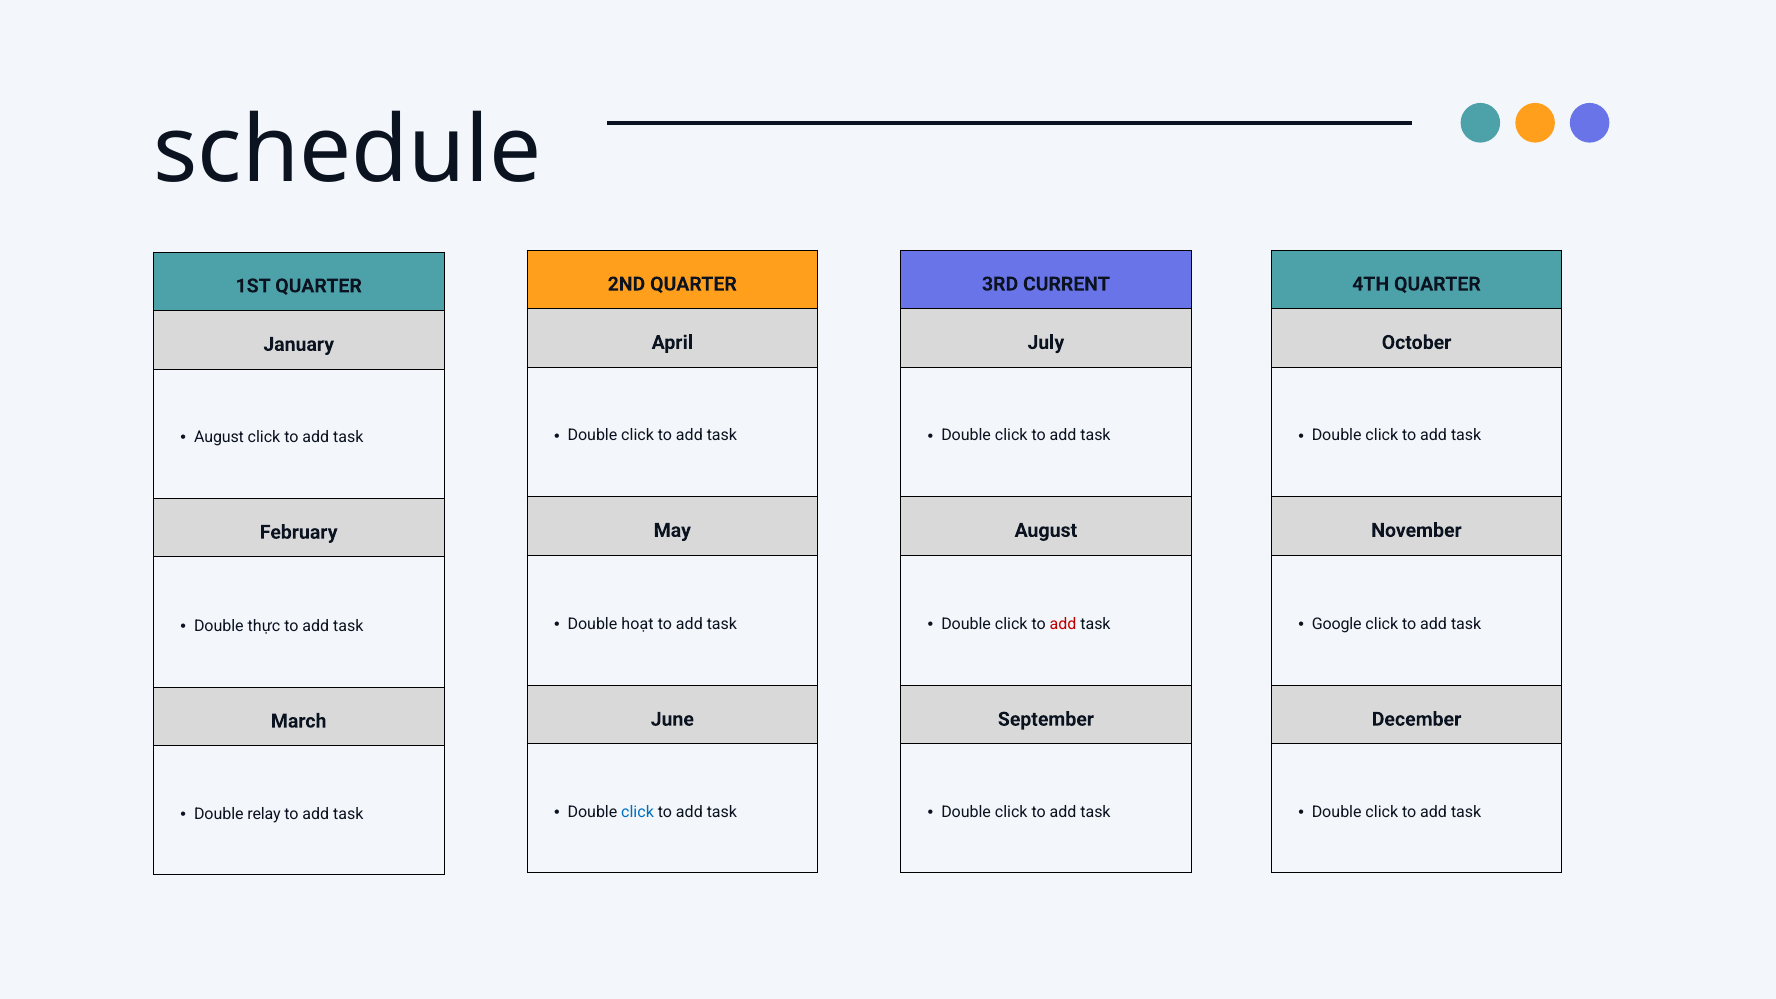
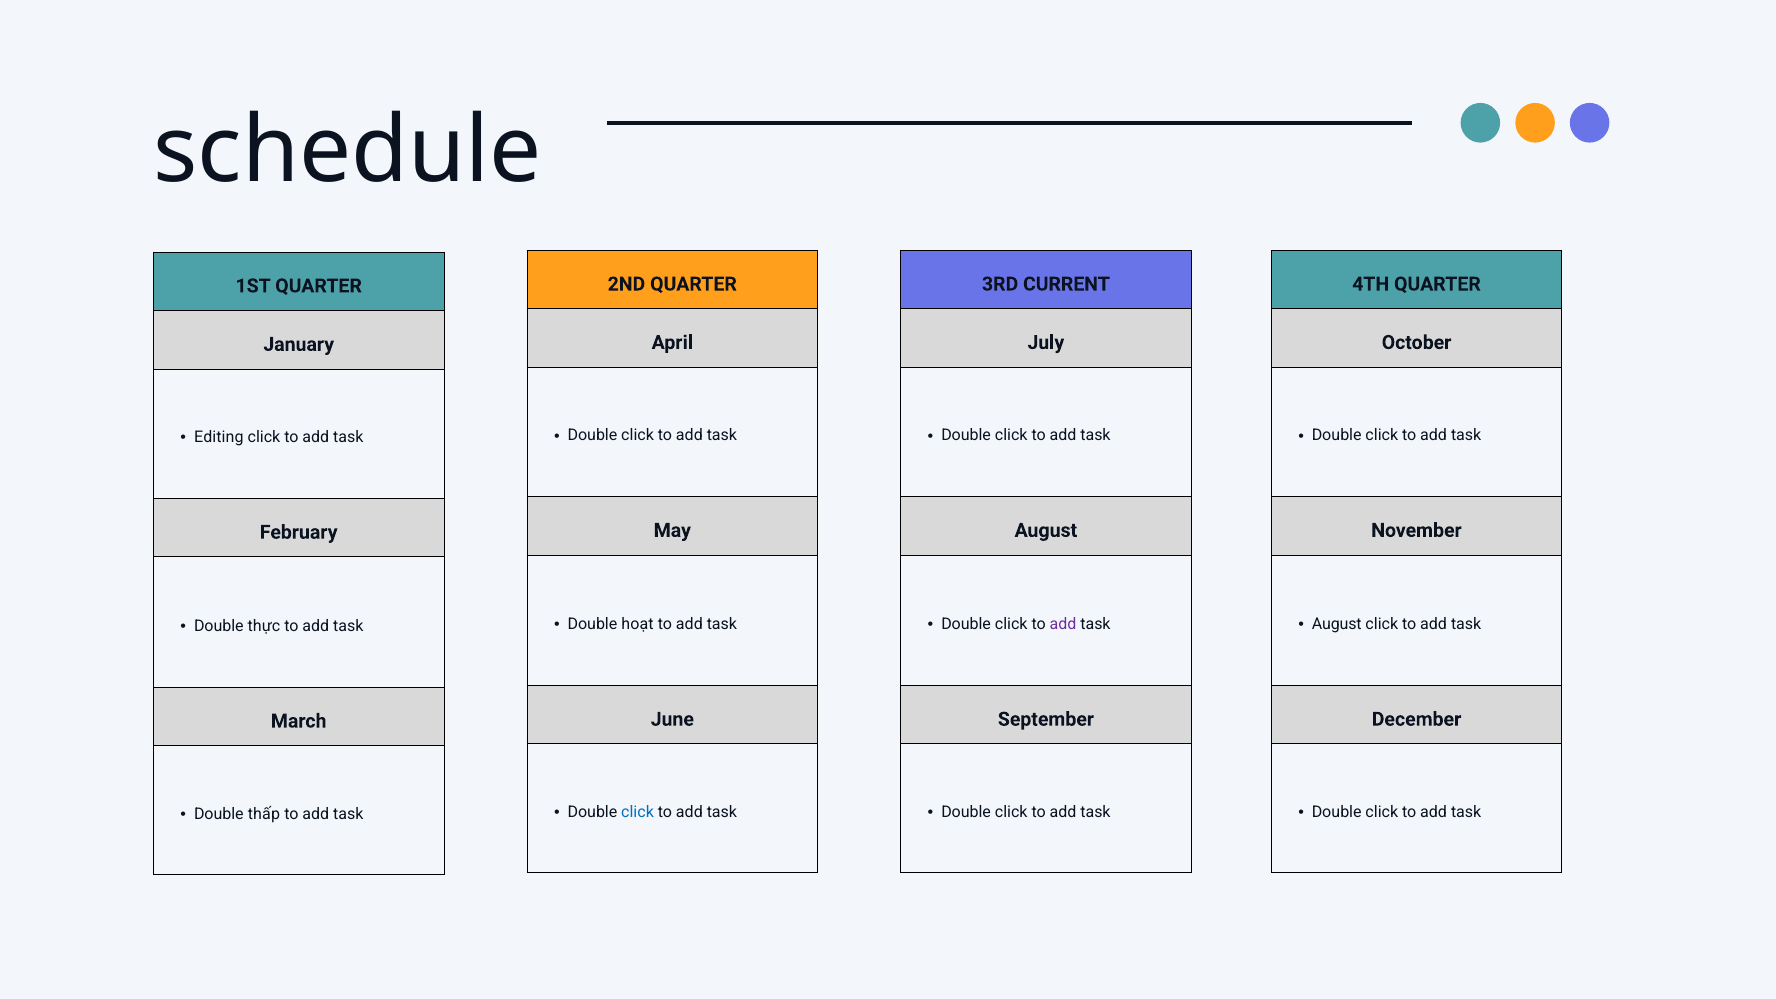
August at (219, 438): August -> Editing
add at (1063, 624) colour: red -> purple
Google at (1337, 624): Google -> August
relay: relay -> thấp
